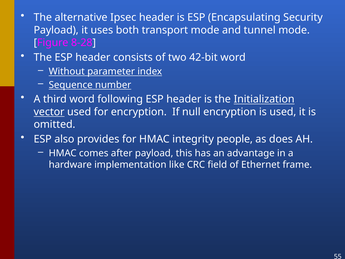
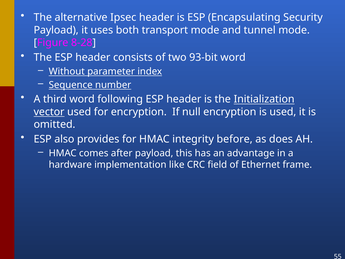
42-bit: 42-bit -> 93-bit
people: people -> before
